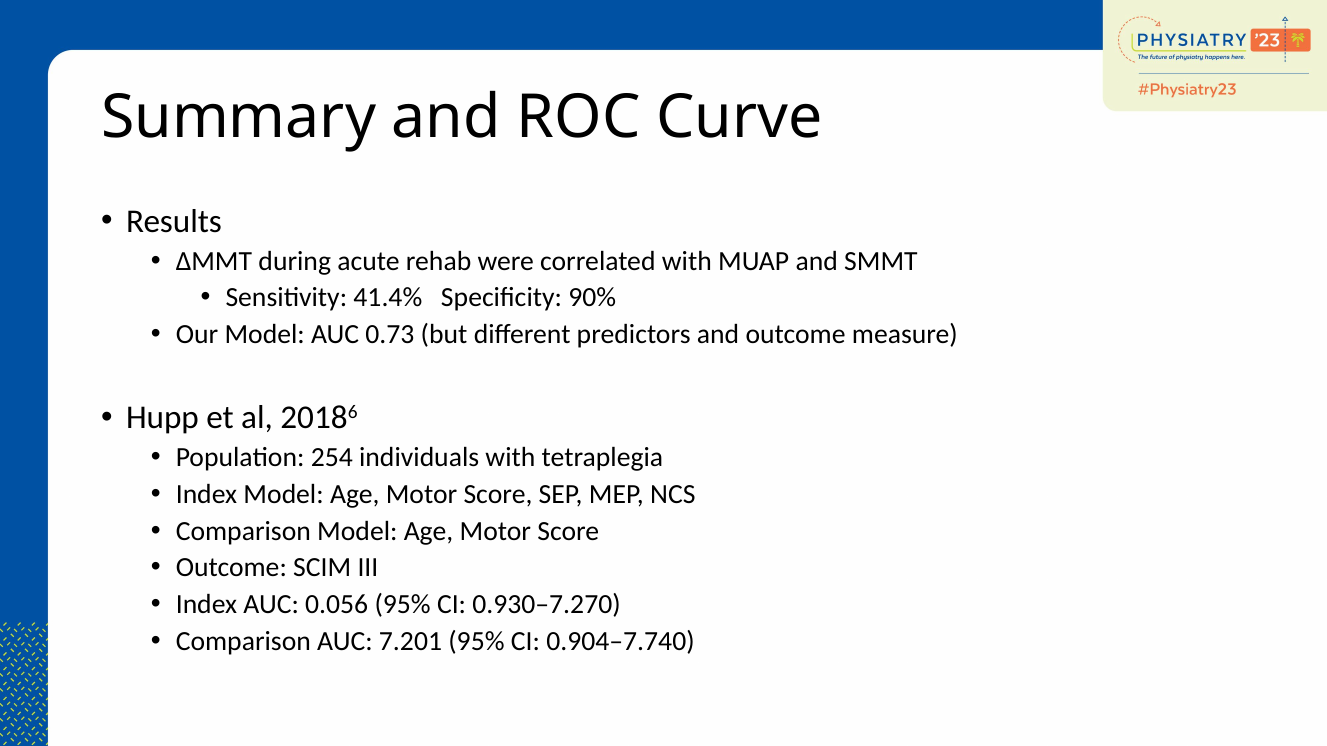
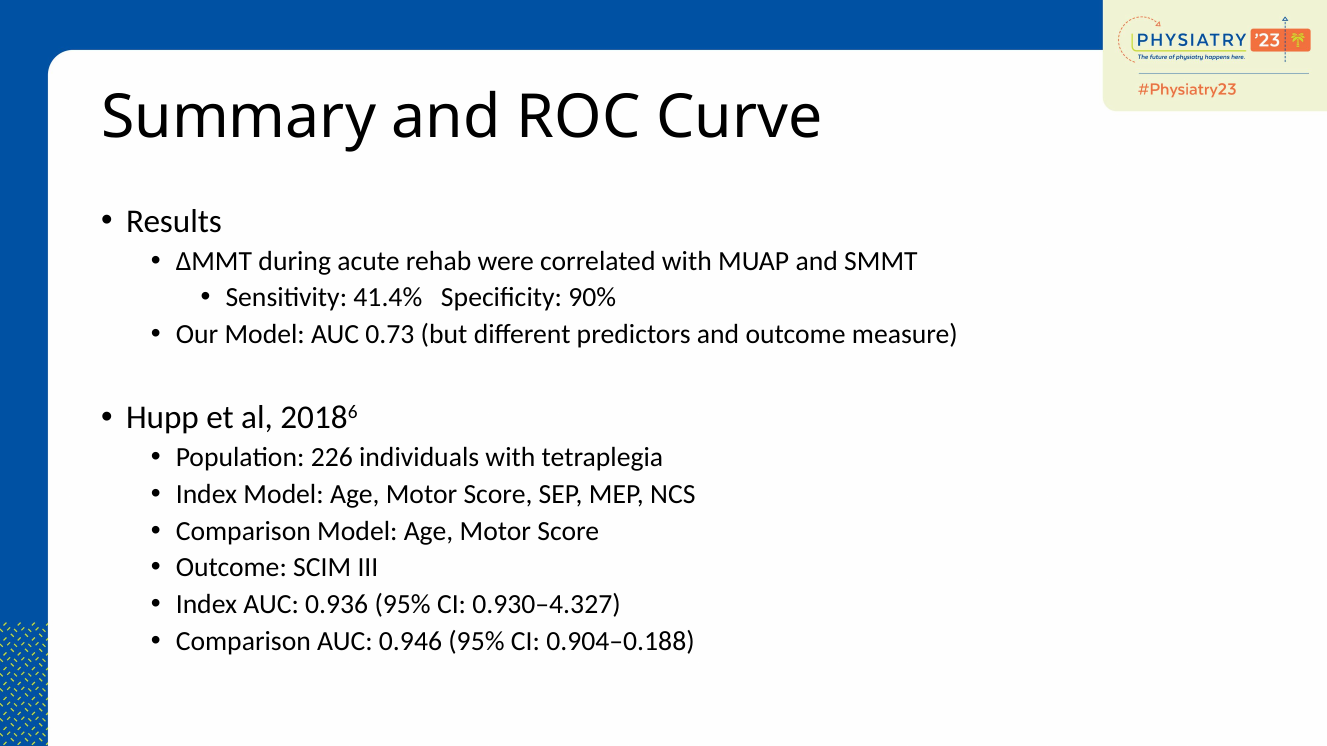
254: 254 -> 226
0.056: 0.056 -> 0.936
0.930–7.270: 0.930–7.270 -> 0.930–4.327
7.201: 7.201 -> 0.946
0.904–7.740: 0.904–7.740 -> 0.904–0.188
